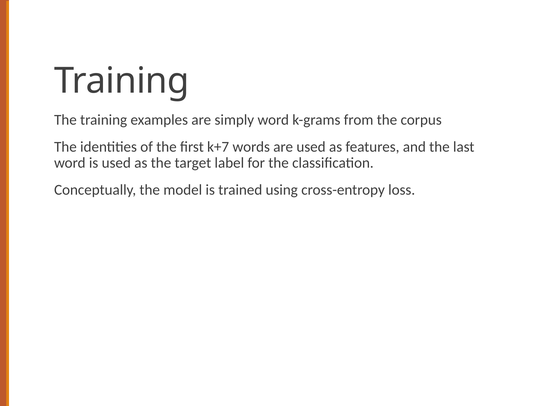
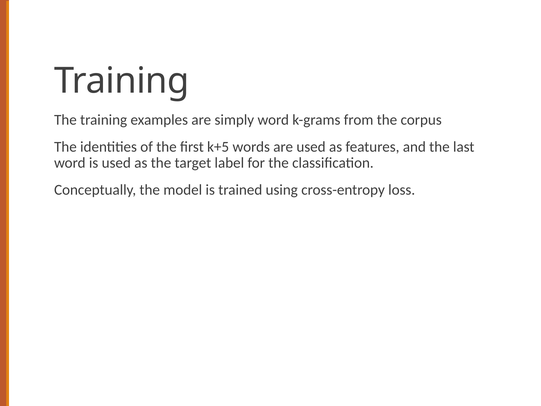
k+7: k+7 -> k+5
